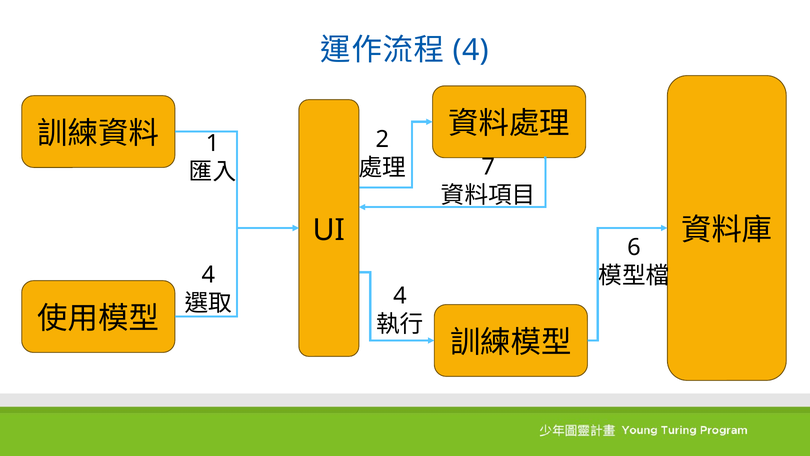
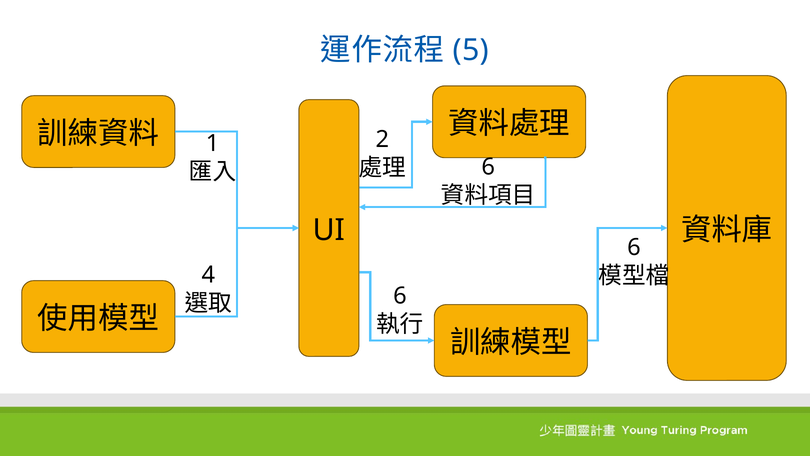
4 at (471, 50): 4 -> 5
7 at (488, 167): 7 -> 6
4 at (400, 296): 4 -> 6
